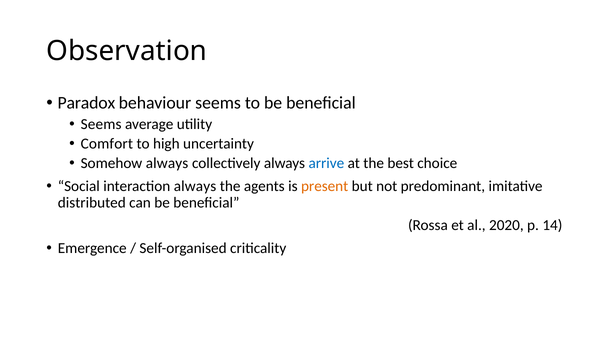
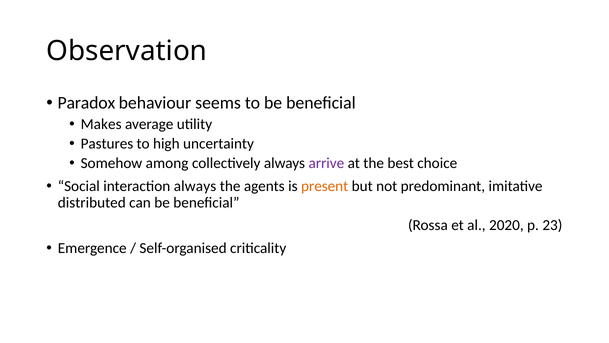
Seems at (101, 124): Seems -> Makes
Comfort: Comfort -> Pastures
Somehow always: always -> among
arrive colour: blue -> purple
14: 14 -> 23
